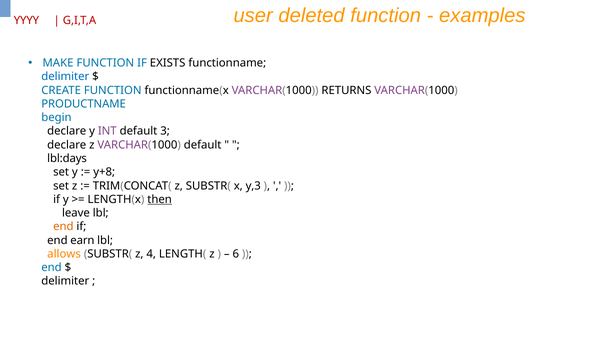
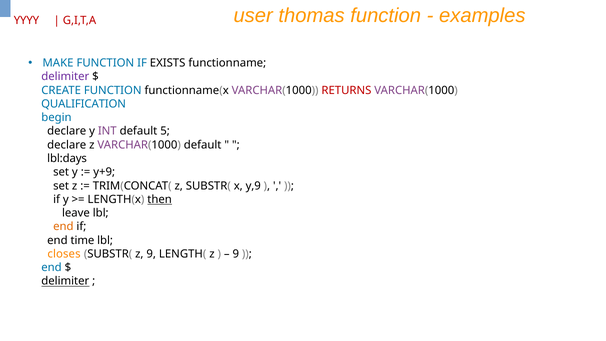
deleted: deleted -> thomas
delimiter at (65, 77) colour: blue -> purple
RETURNS colour: black -> red
PRODUCTNAME: PRODUCTNAME -> QUALIFICATION
3: 3 -> 5
y+8: y+8 -> y+9
y,3: y,3 -> y,9
earn: earn -> time
allows: allows -> closes
z 4: 4 -> 9
6 at (236, 254): 6 -> 9
delimiter at (65, 281) underline: none -> present
